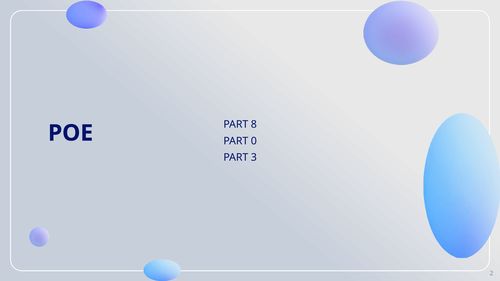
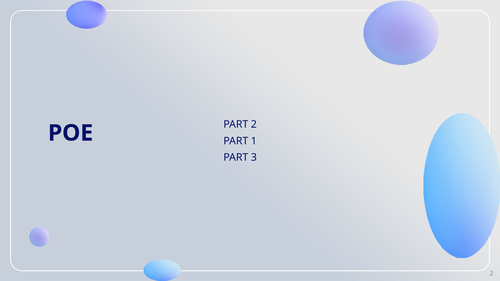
PART 8: 8 -> 2
0: 0 -> 1
